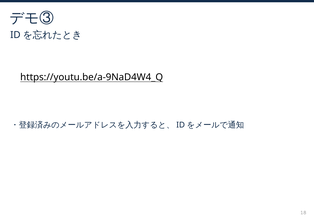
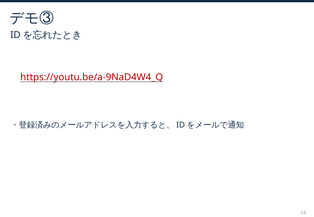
https://youtu.be/a-9NaD4W4_Q colour: black -> red
